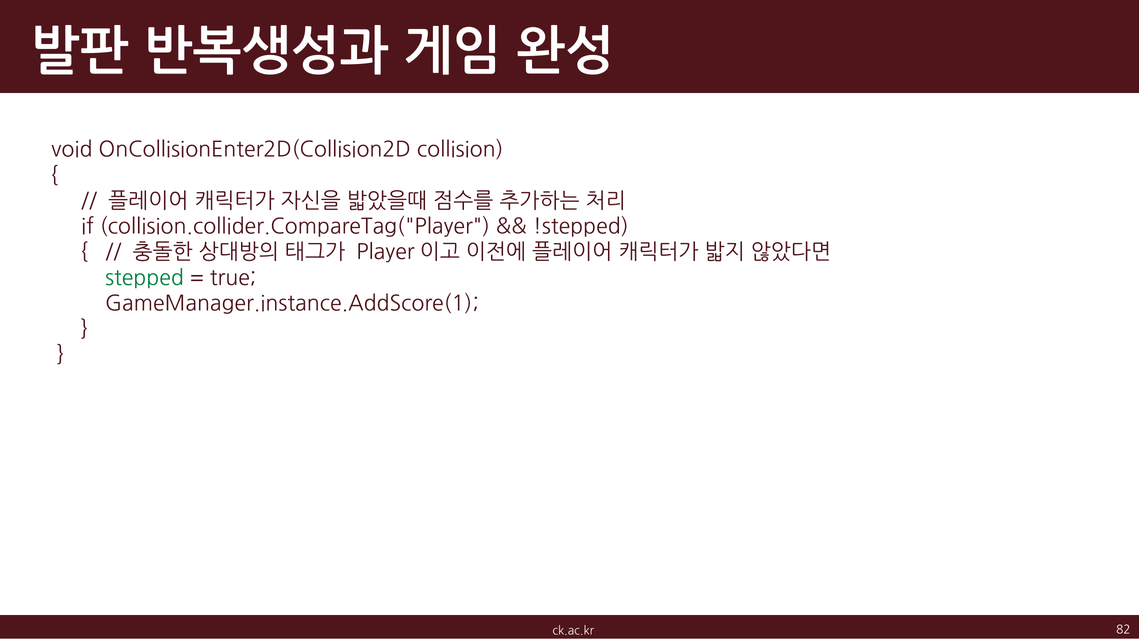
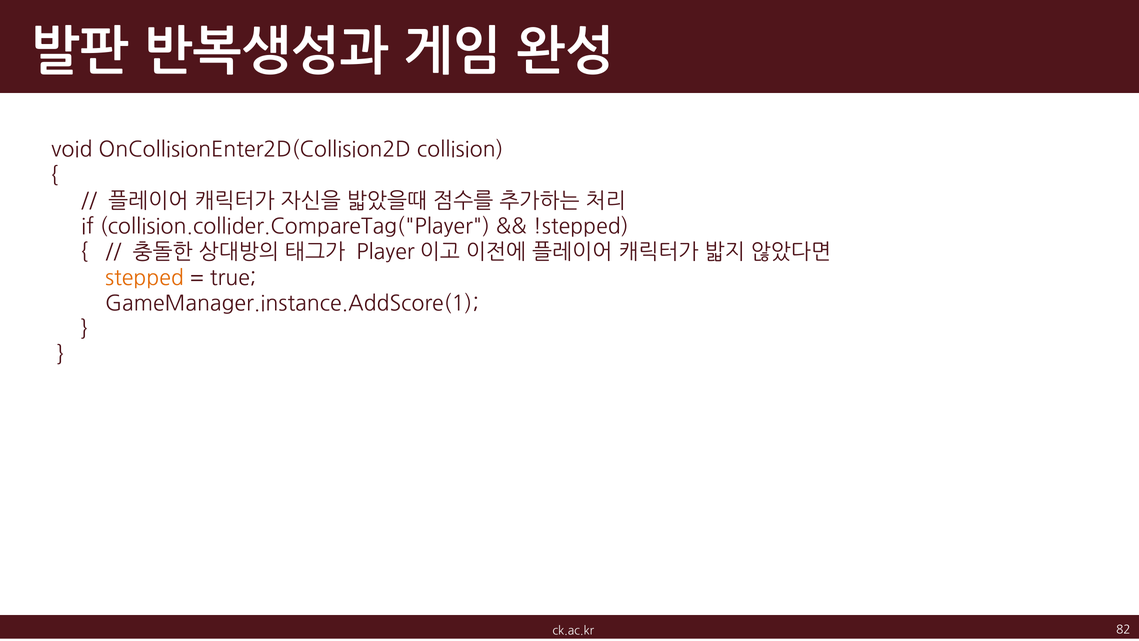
stepped colour: green -> orange
